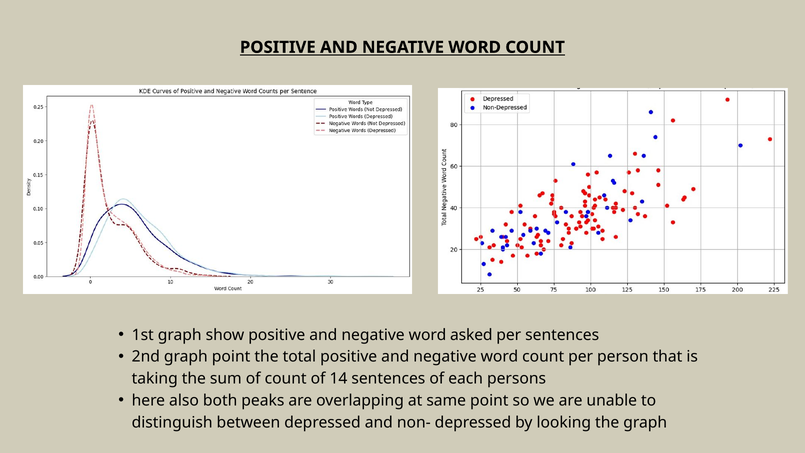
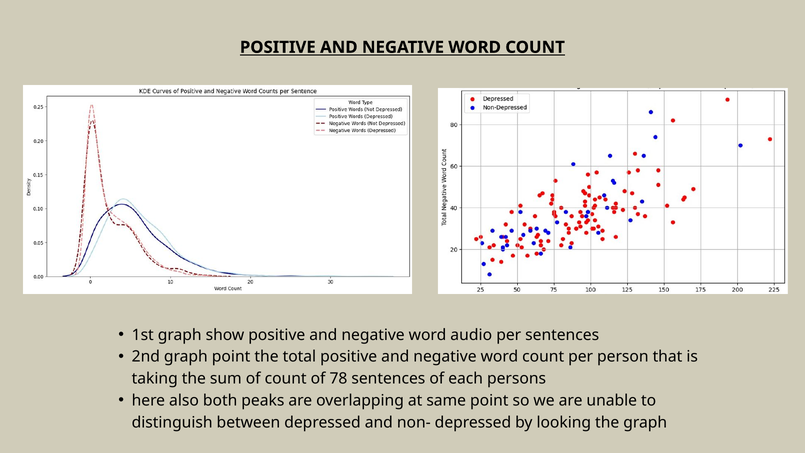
asked: asked -> audio
14: 14 -> 78
